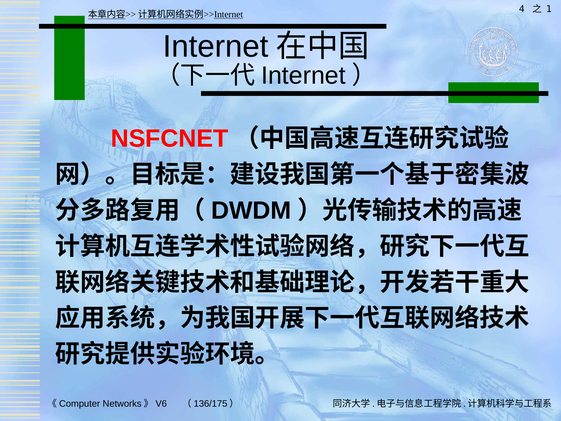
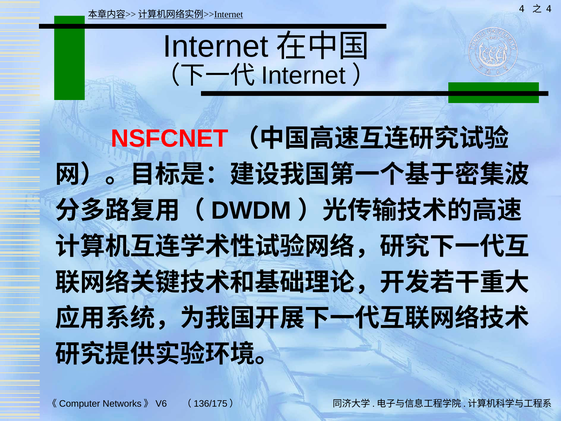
1 at (549, 9): 1 -> 4
